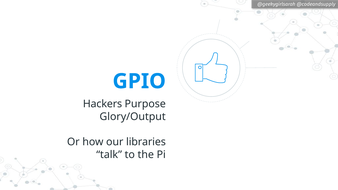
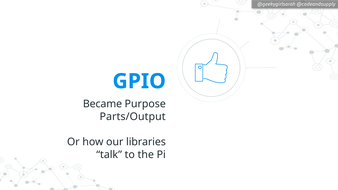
Hackers: Hackers -> Became
Glory/Output: Glory/Output -> Parts/Output
